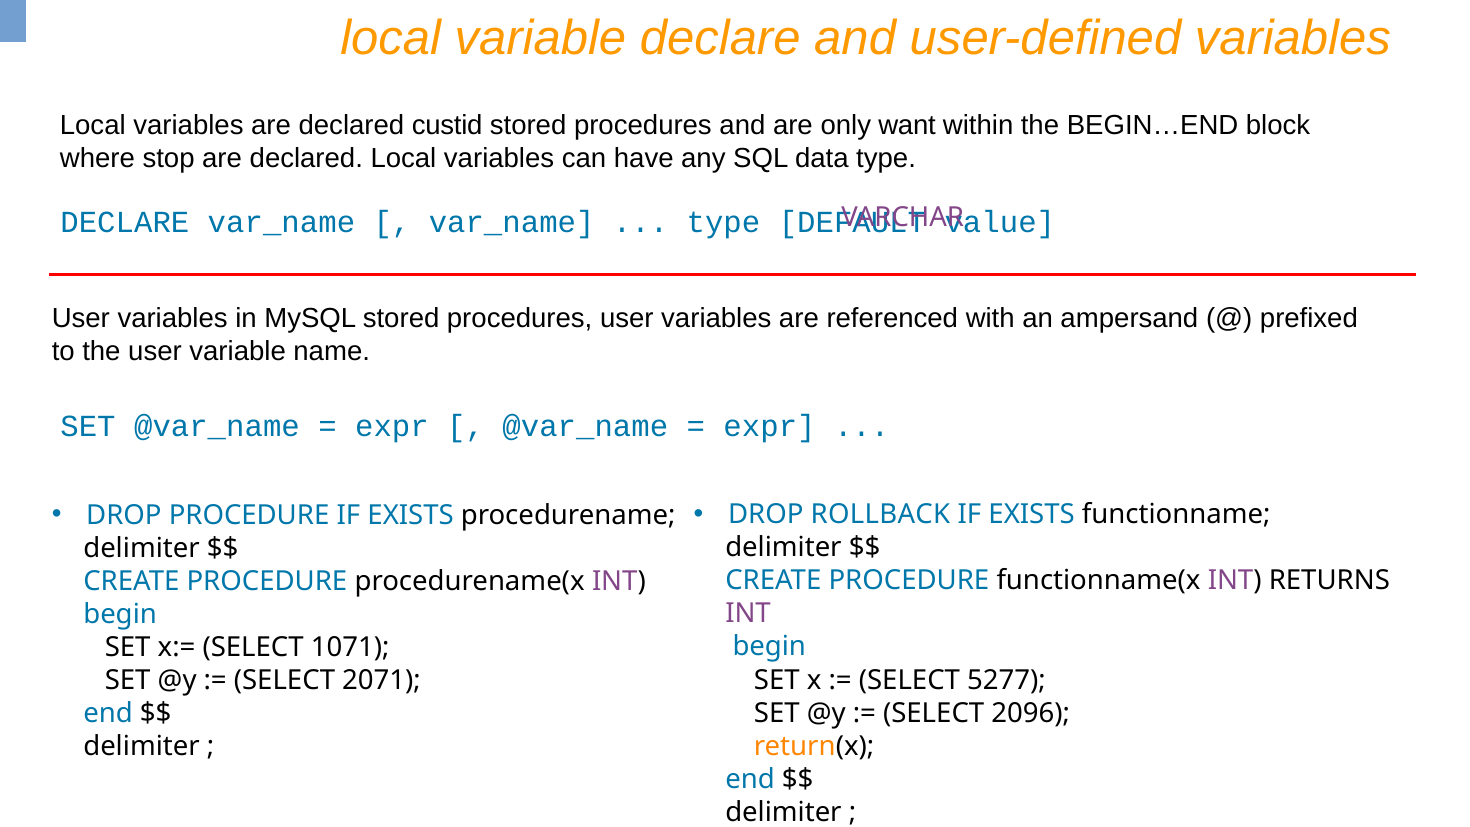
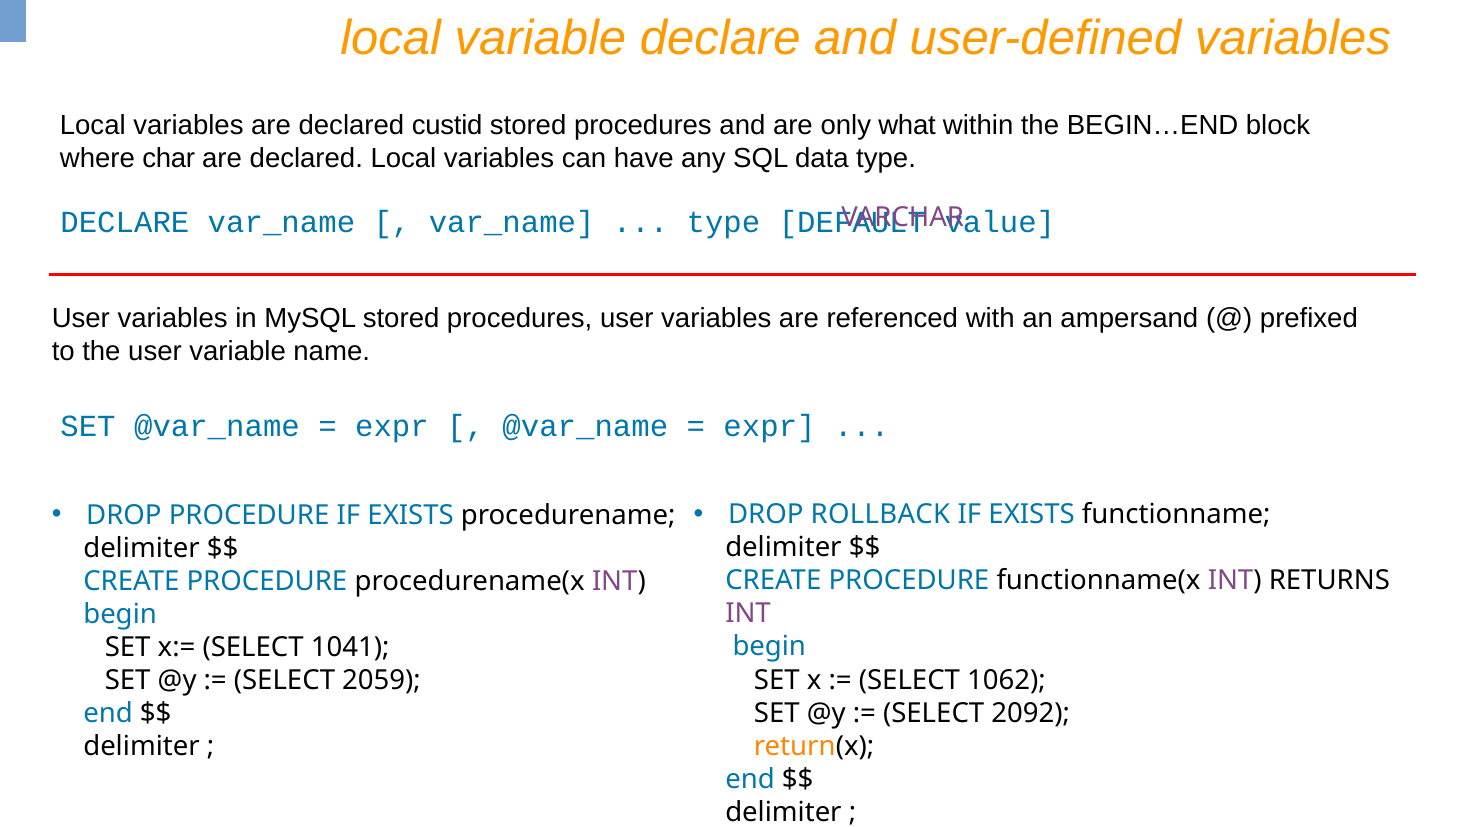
want: want -> what
stop: stop -> char
1071: 1071 -> 1041
5277: 5277 -> 1062
2071: 2071 -> 2059
2096: 2096 -> 2092
